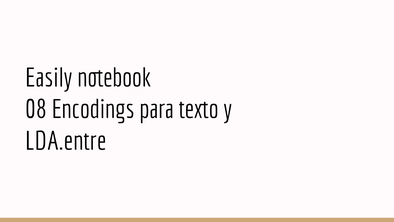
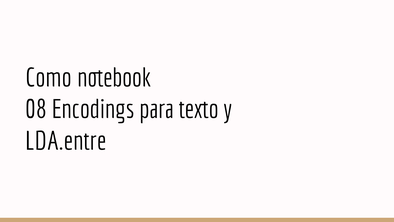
Easily: Easily -> Como
